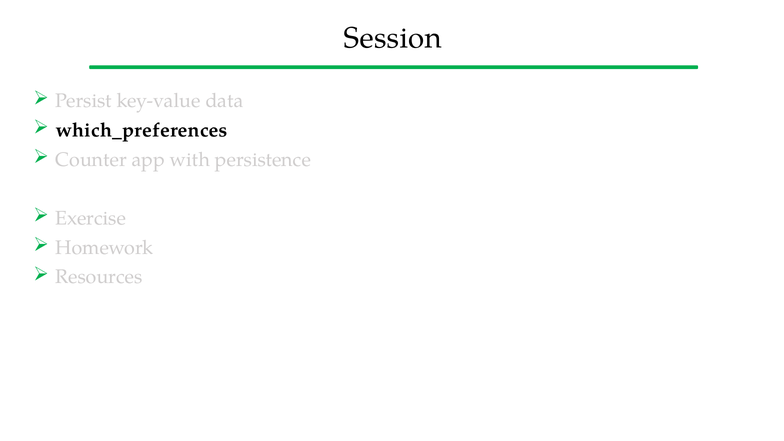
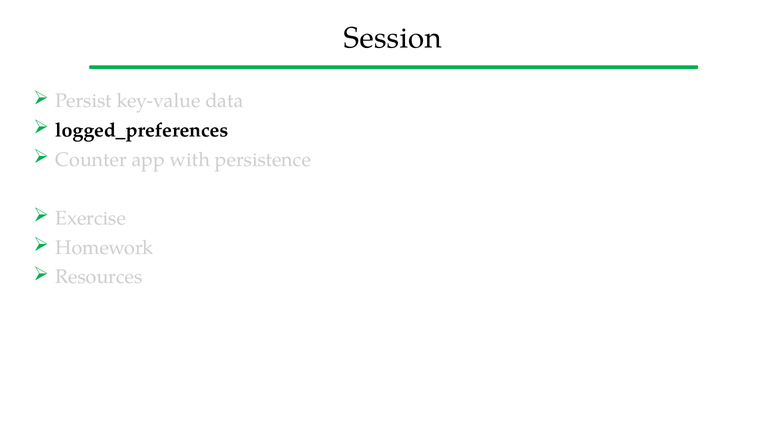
which_preferences: which_preferences -> logged_preferences
